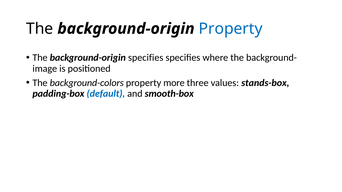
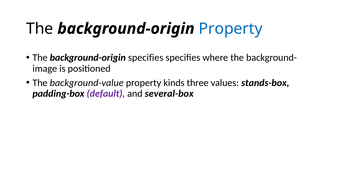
background-colors: background-colors -> background-value
more: more -> kinds
default colour: blue -> purple
smooth-box: smooth-box -> several-box
